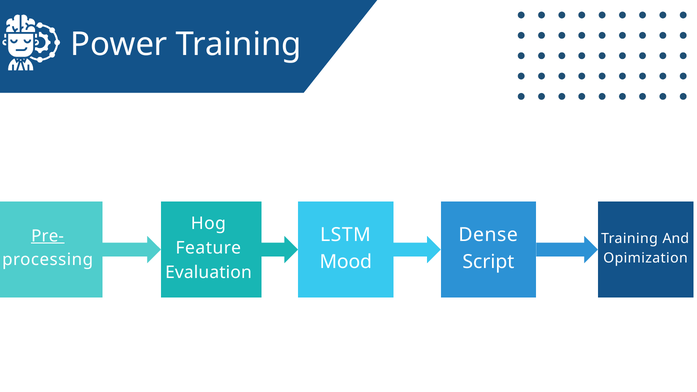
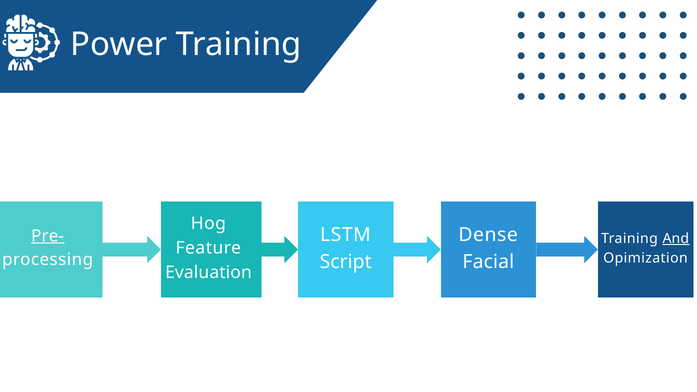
And underline: none -> present
Mood: Mood -> Script
Script: Script -> Facial
